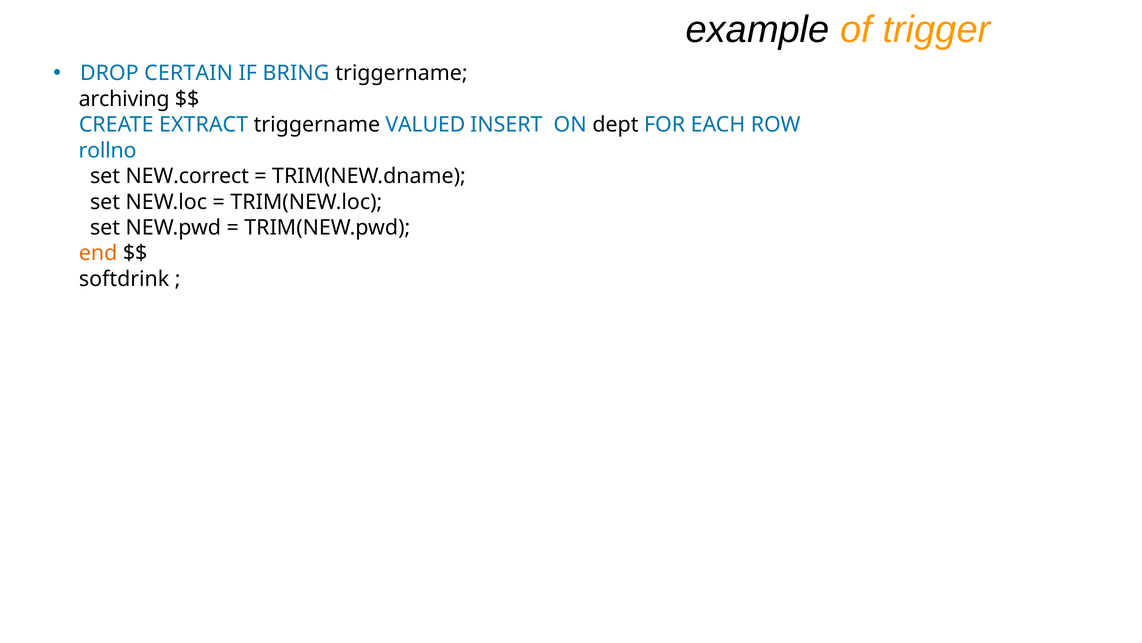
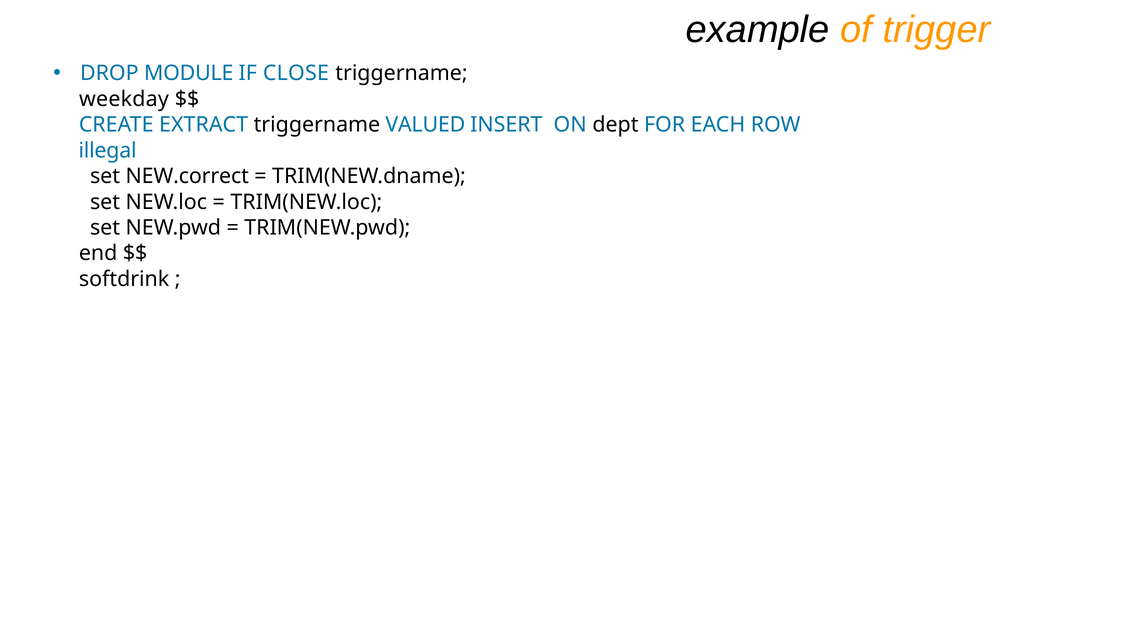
CERTAIN: CERTAIN -> MODULE
BRING: BRING -> CLOSE
archiving: archiving -> weekday
rollno: rollno -> illegal
end colour: orange -> black
